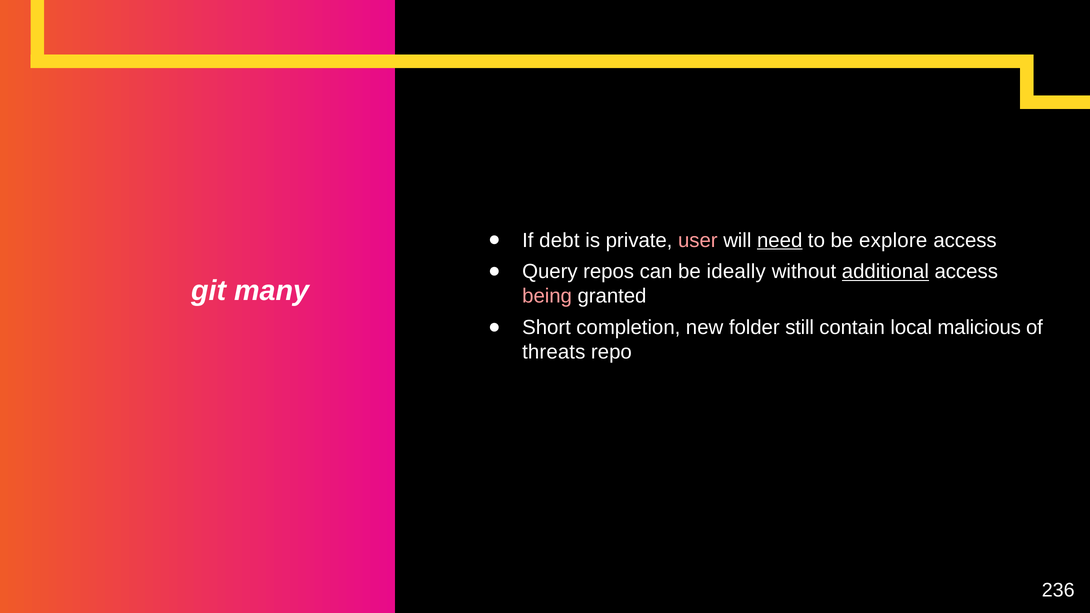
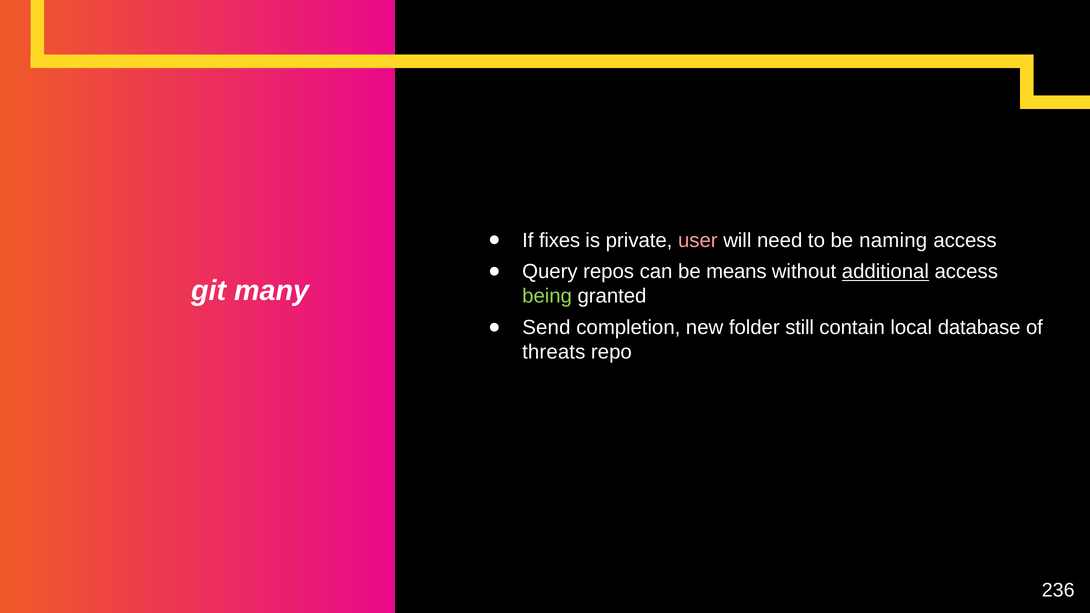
debt: debt -> fixes
need underline: present -> none
explore: explore -> naming
ideally: ideally -> means
being colour: pink -> light green
Short: Short -> Send
malicious: malicious -> database
